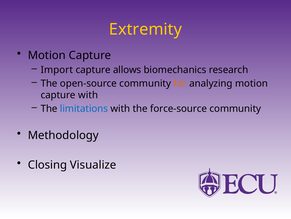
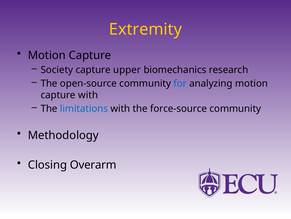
Import: Import -> Society
allows: allows -> upper
for colour: orange -> blue
Visualize: Visualize -> Overarm
